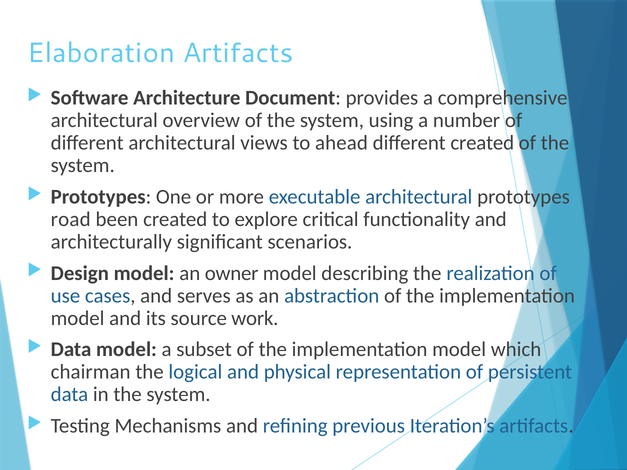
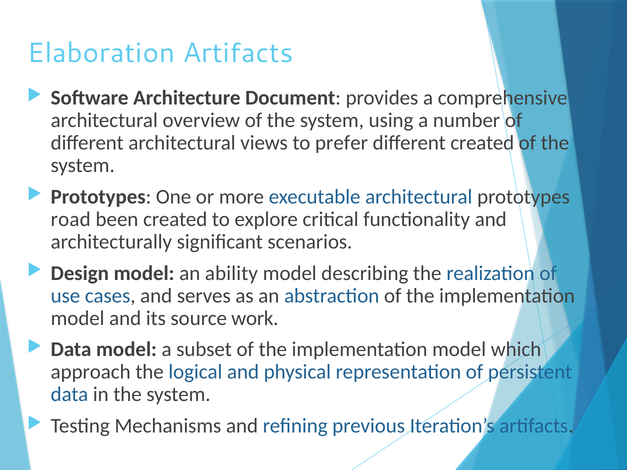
ahead: ahead -> prefer
owner: owner -> ability
chairman: chairman -> approach
